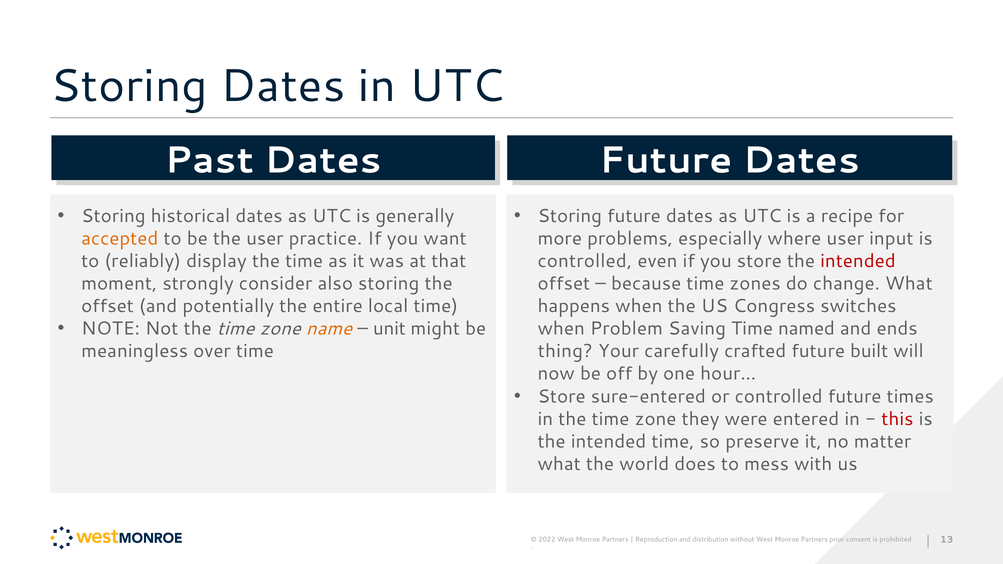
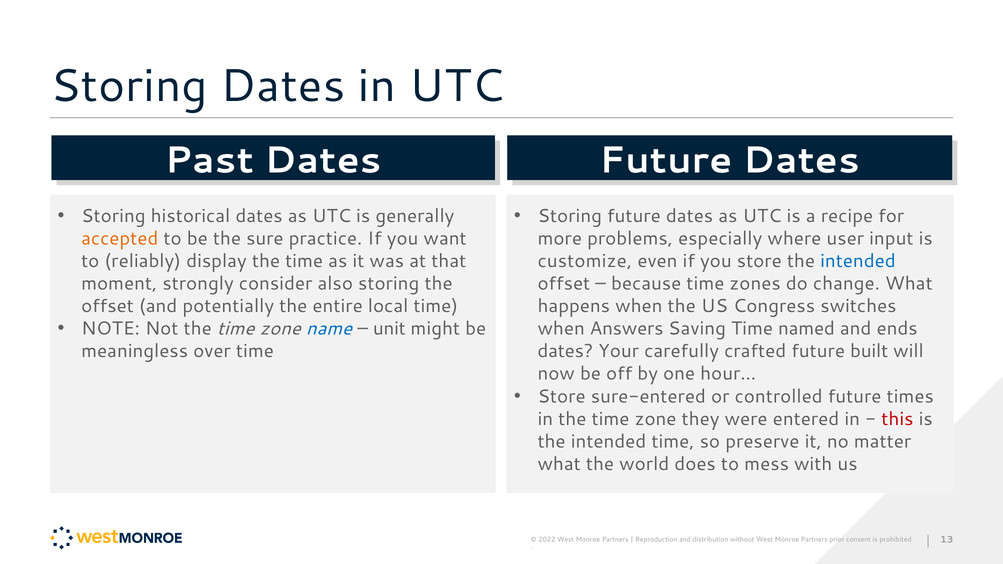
the user: user -> sure
controlled at (585, 261): controlled -> customize
intended at (858, 261) colour: red -> blue
name colour: orange -> blue
Problem: Problem -> Answers
thing at (565, 351): thing -> dates
